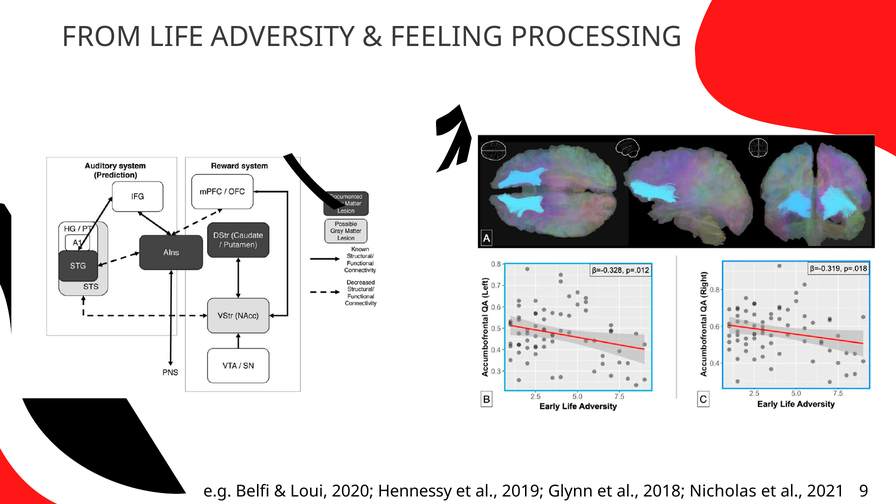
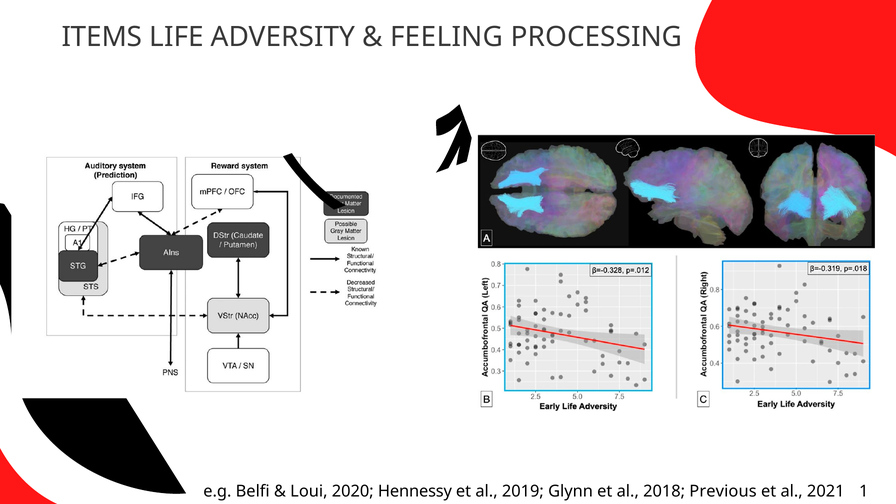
FROM: FROM -> ITEMS
Nicholas: Nicholas -> Previous
9: 9 -> 1
